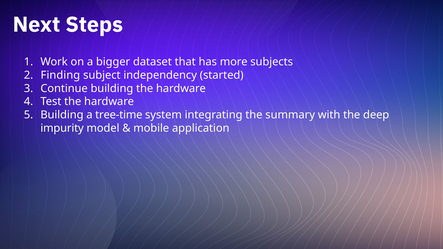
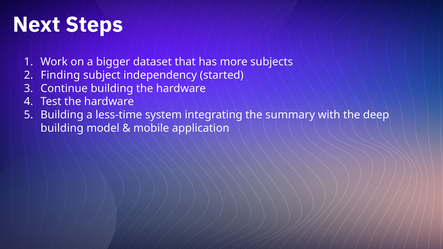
tree-time: tree-time -> less-time
impurity at (62, 128): impurity -> building
